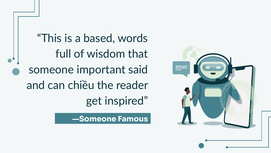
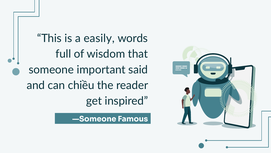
based: based -> easily
